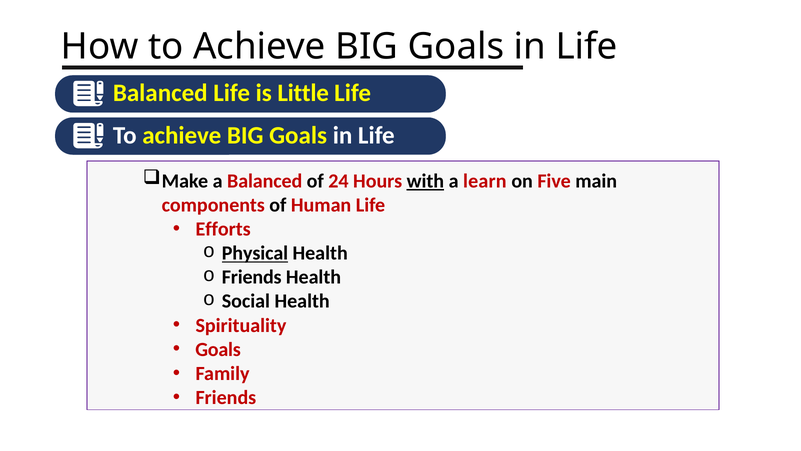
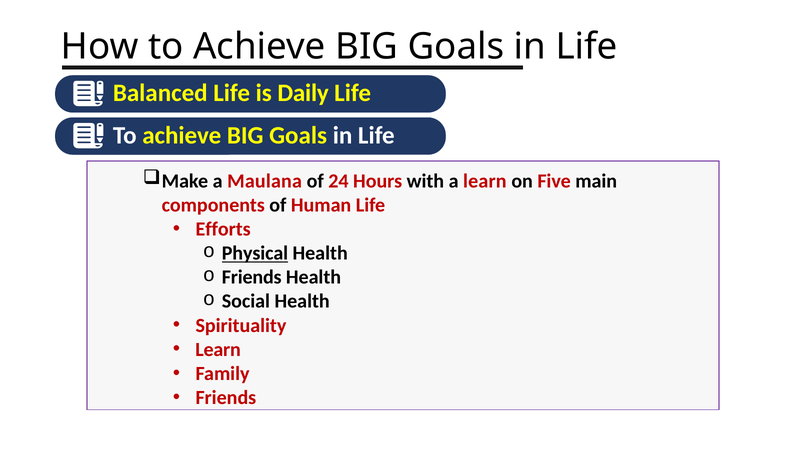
Little: Little -> Daily
a Balanced: Balanced -> Maulana
with underline: present -> none
Goals at (218, 349): Goals -> Learn
